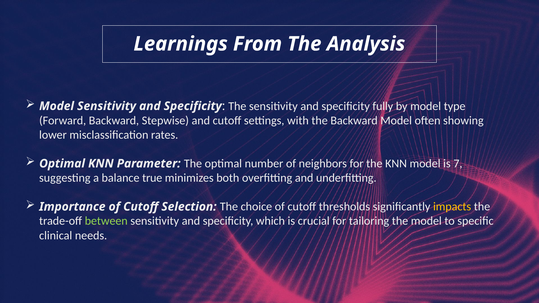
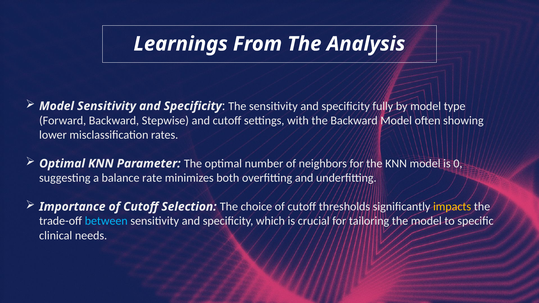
7: 7 -> 0
true: true -> rate
between colour: light green -> light blue
